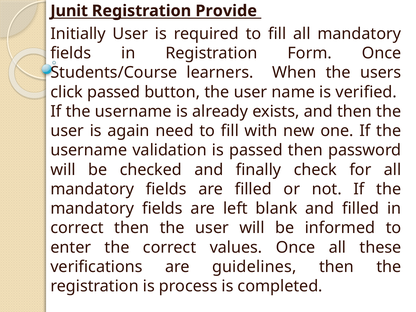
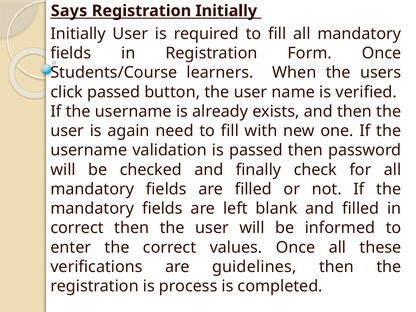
Junit: Junit -> Says
Registration Provide: Provide -> Initially
